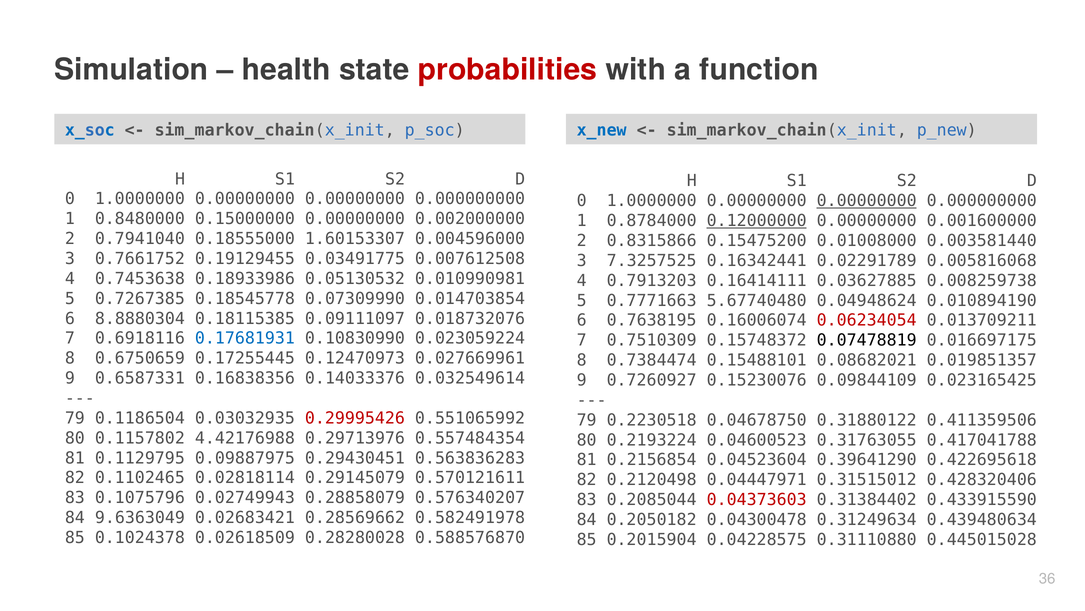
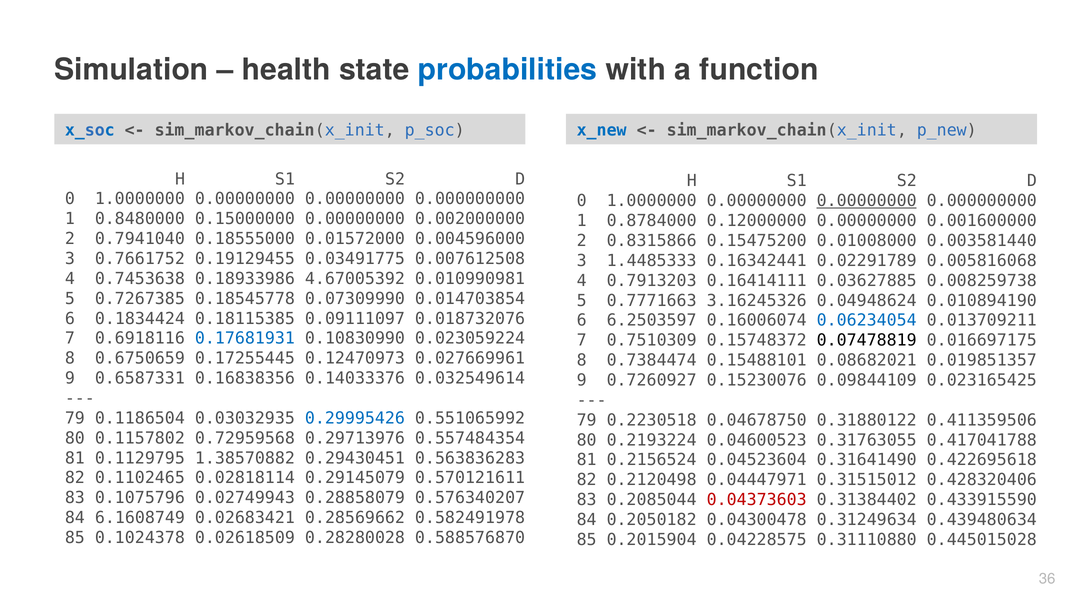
probabilities colour: red -> blue
0.12000000 underline: present -> none
1.60153307: 1.60153307 -> 0.01572000
7.3257525: 7.3257525 -> 1.4485333
0.05130532: 0.05130532 -> 4.67005392
5.67740480: 5.67740480 -> 3.16245326
8.8880304: 8.8880304 -> 0.1834424
0.7638195: 0.7638195 -> 6.2503597
0.06234054 colour: red -> blue
0.29995426 colour: red -> blue
4.42176988: 4.42176988 -> 0.72959568
0.09887975: 0.09887975 -> 1.38570882
0.2156854: 0.2156854 -> 0.2156524
0.39641290: 0.39641290 -> 0.31641490
9.6363049: 9.6363049 -> 6.1608749
